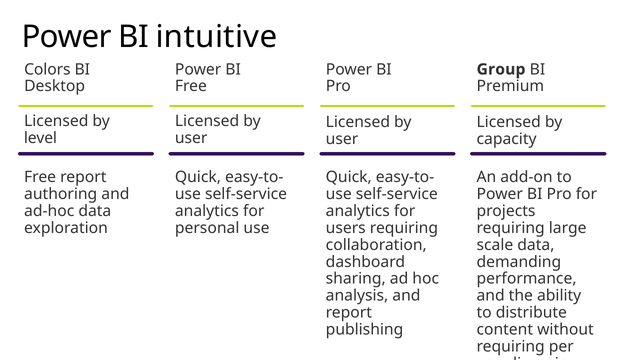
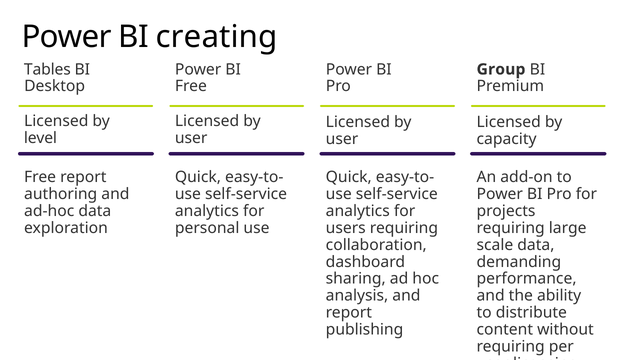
intuitive: intuitive -> creating
Colors: Colors -> Tables
